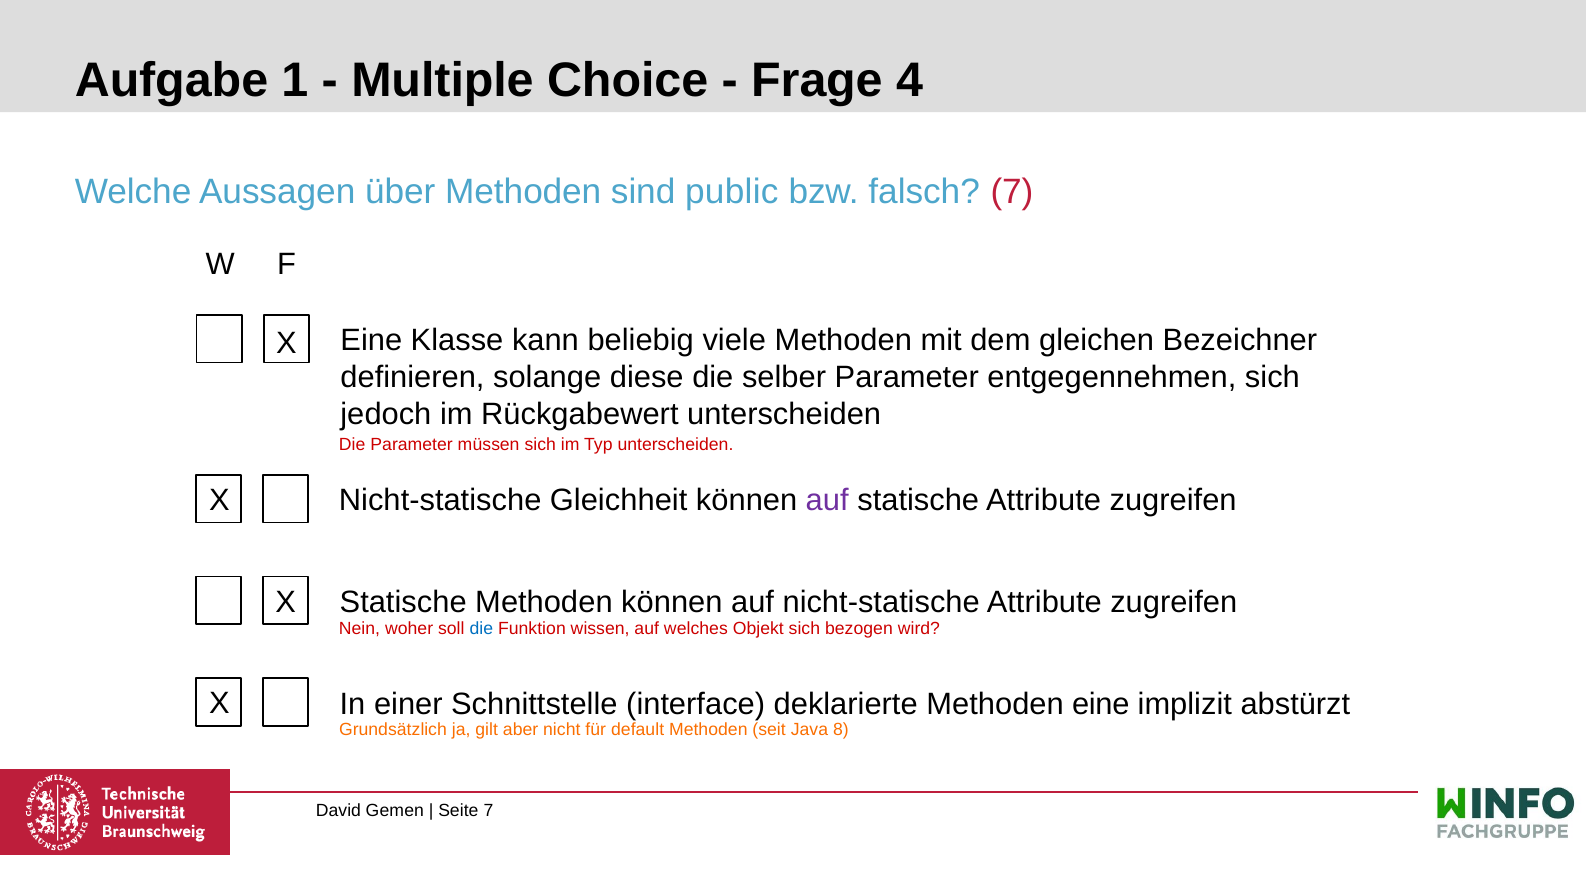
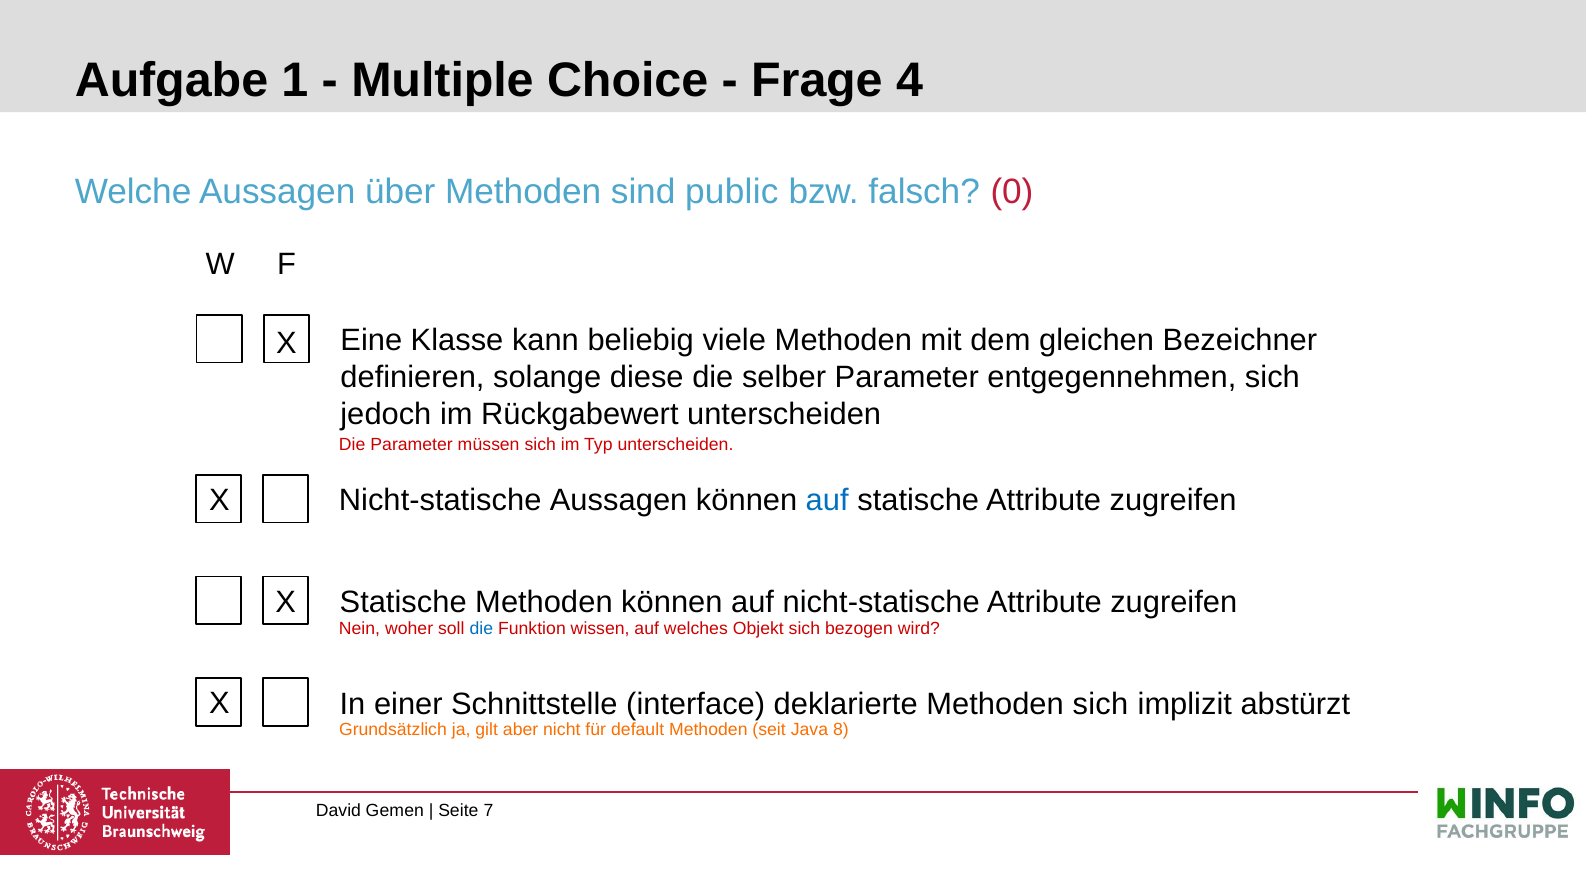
falsch 7: 7 -> 0
Nicht-statische Gleichheit: Gleichheit -> Aussagen
auf at (827, 501) colour: purple -> blue
Methoden eine: eine -> sich
